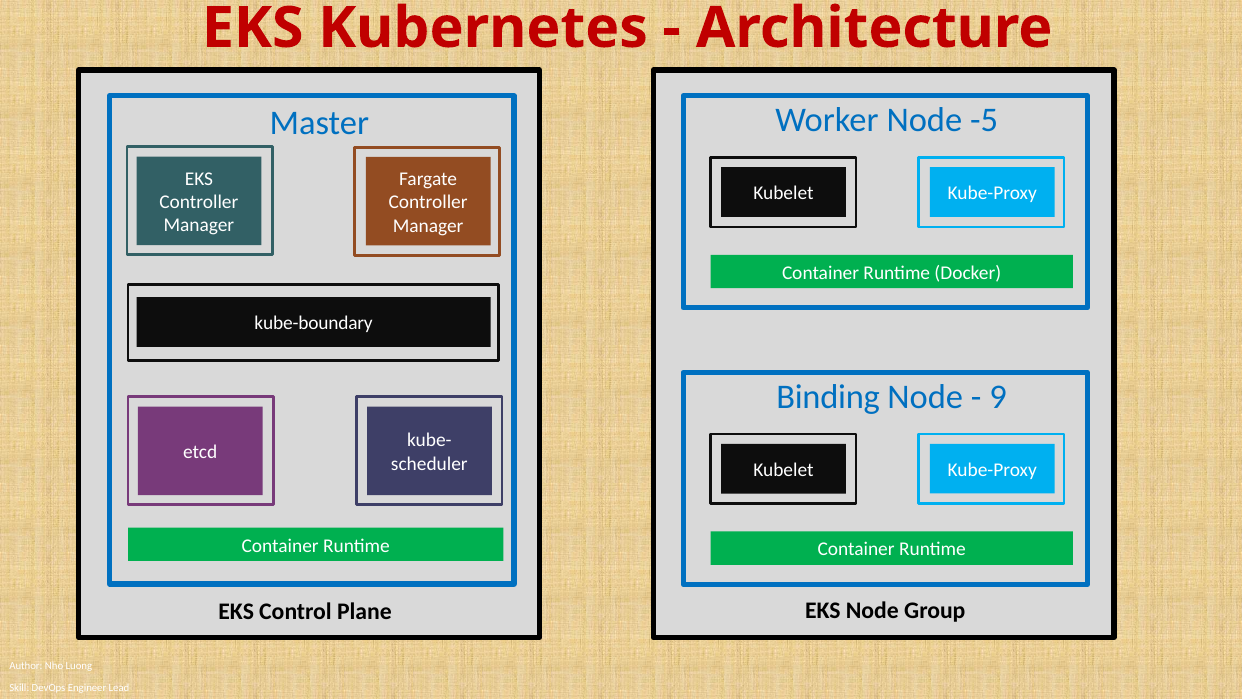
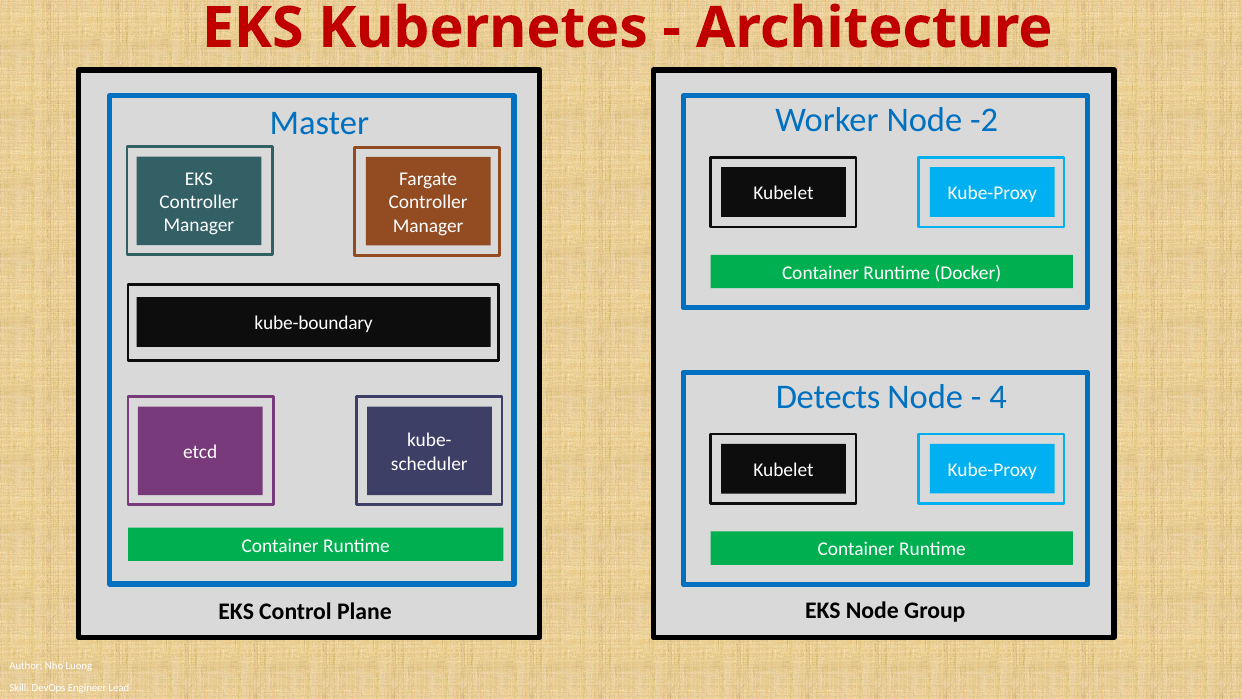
-5: -5 -> -2
Binding: Binding -> Detects
9: 9 -> 4
